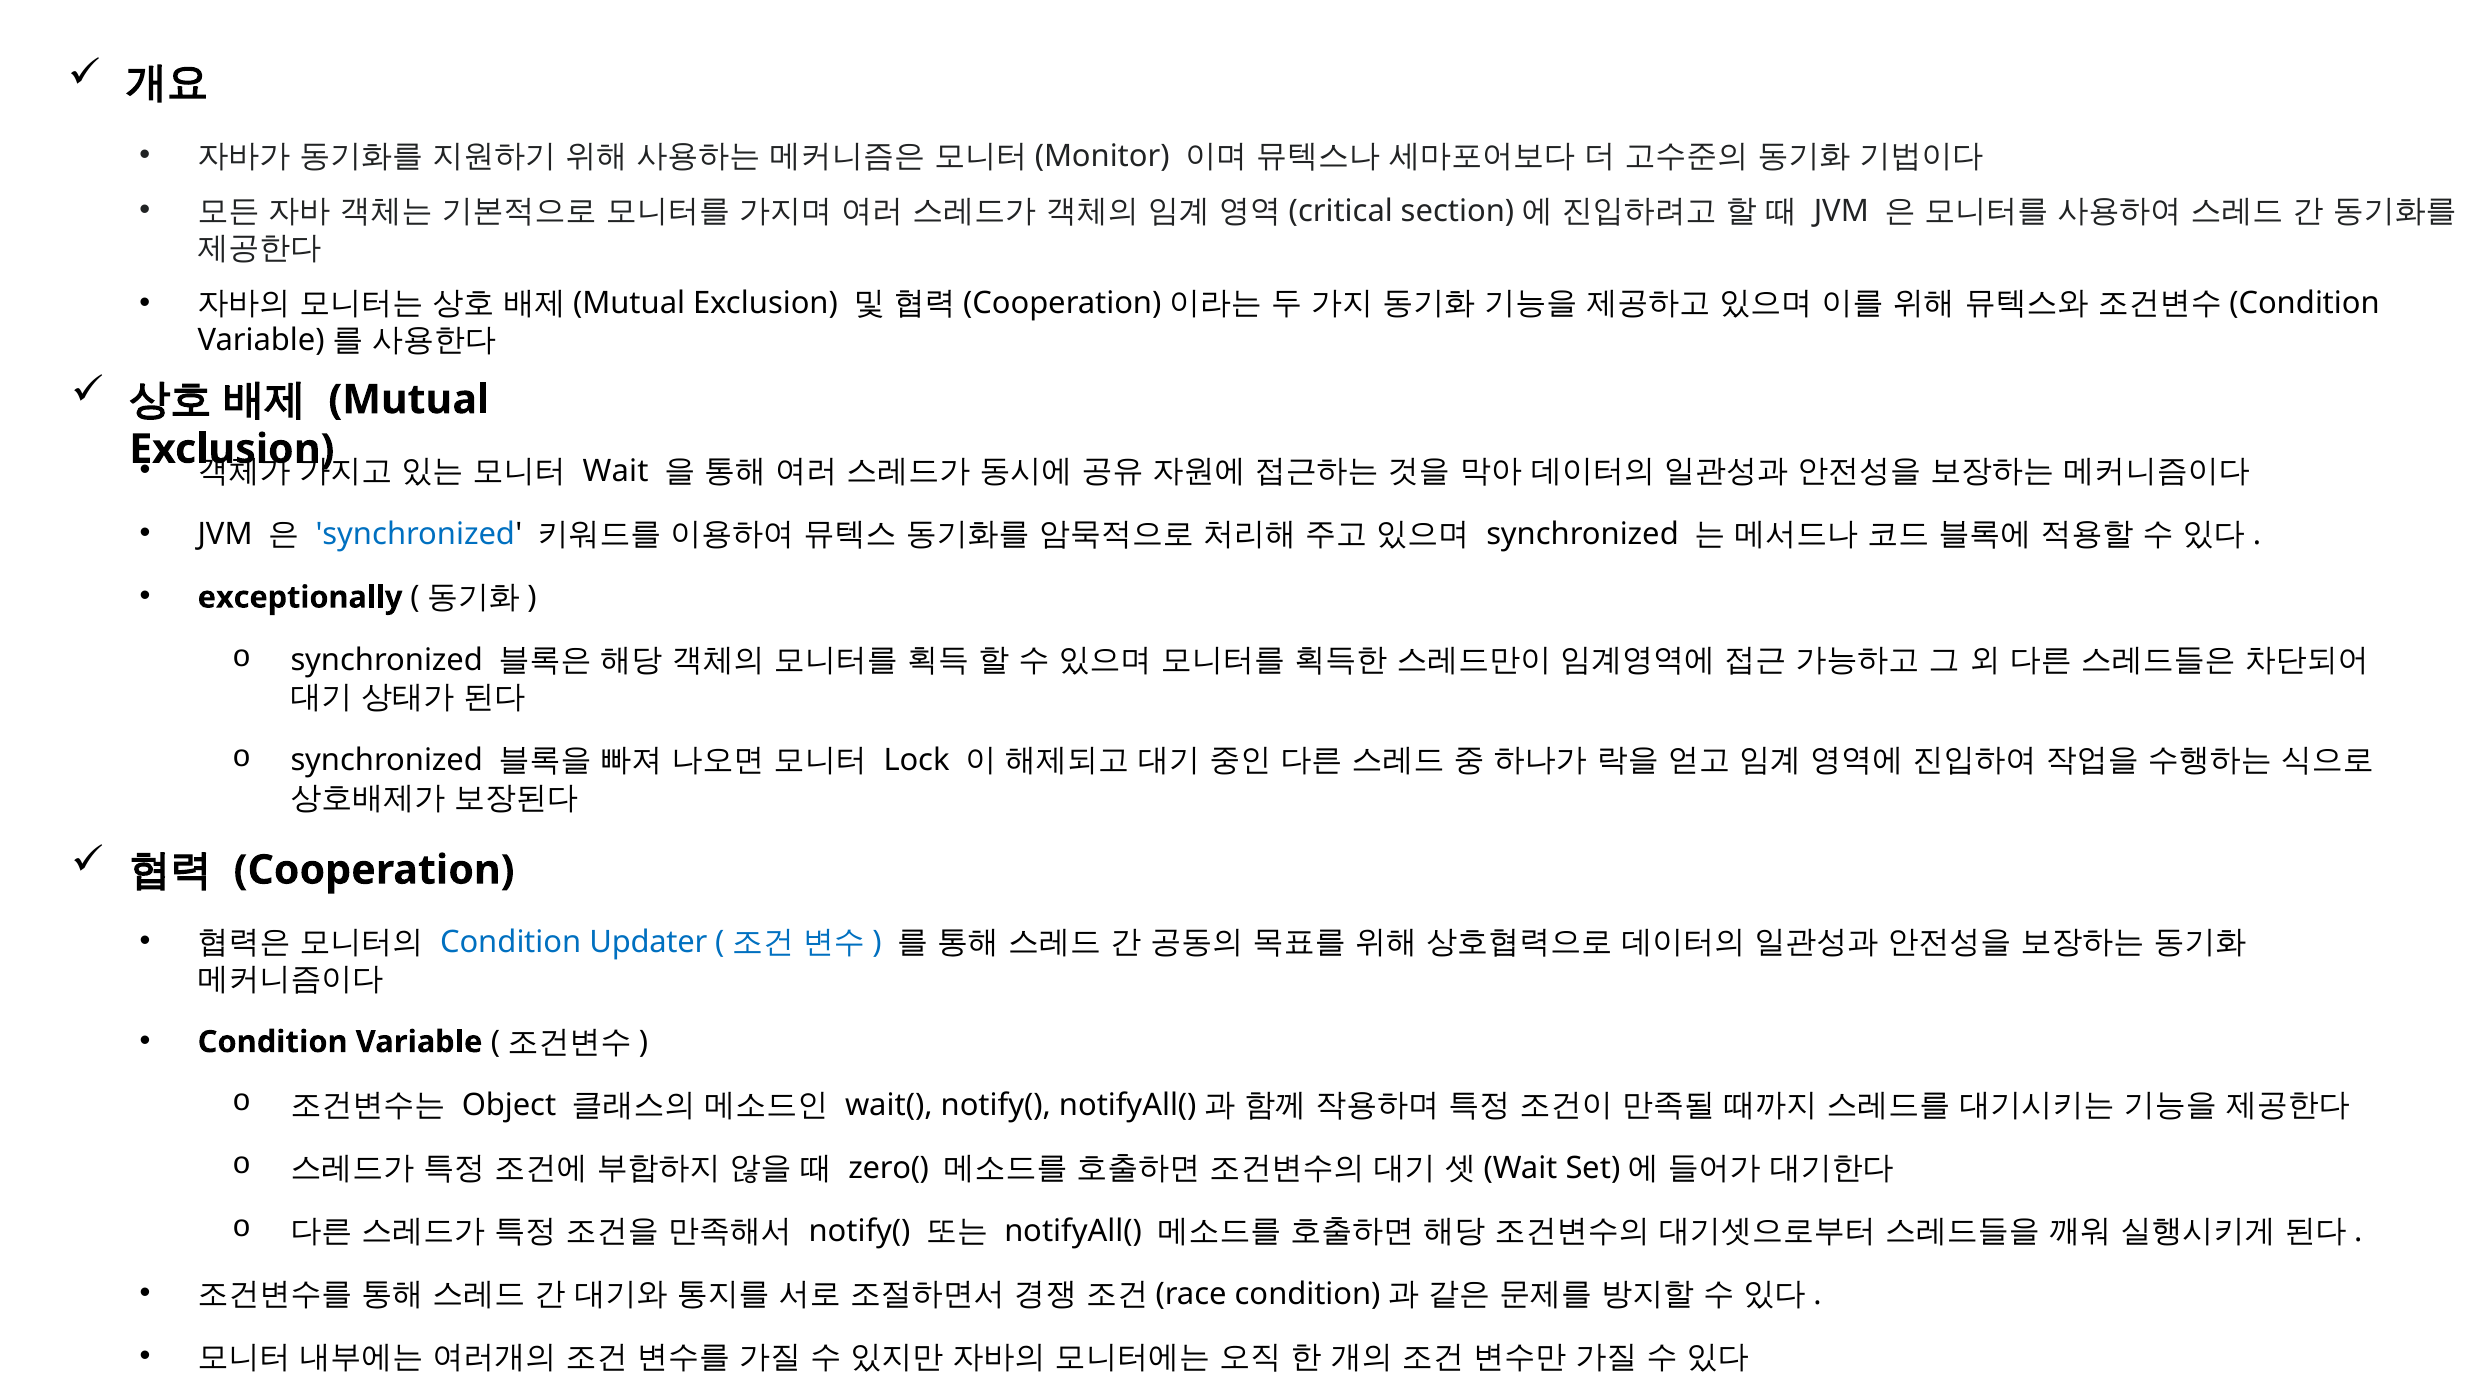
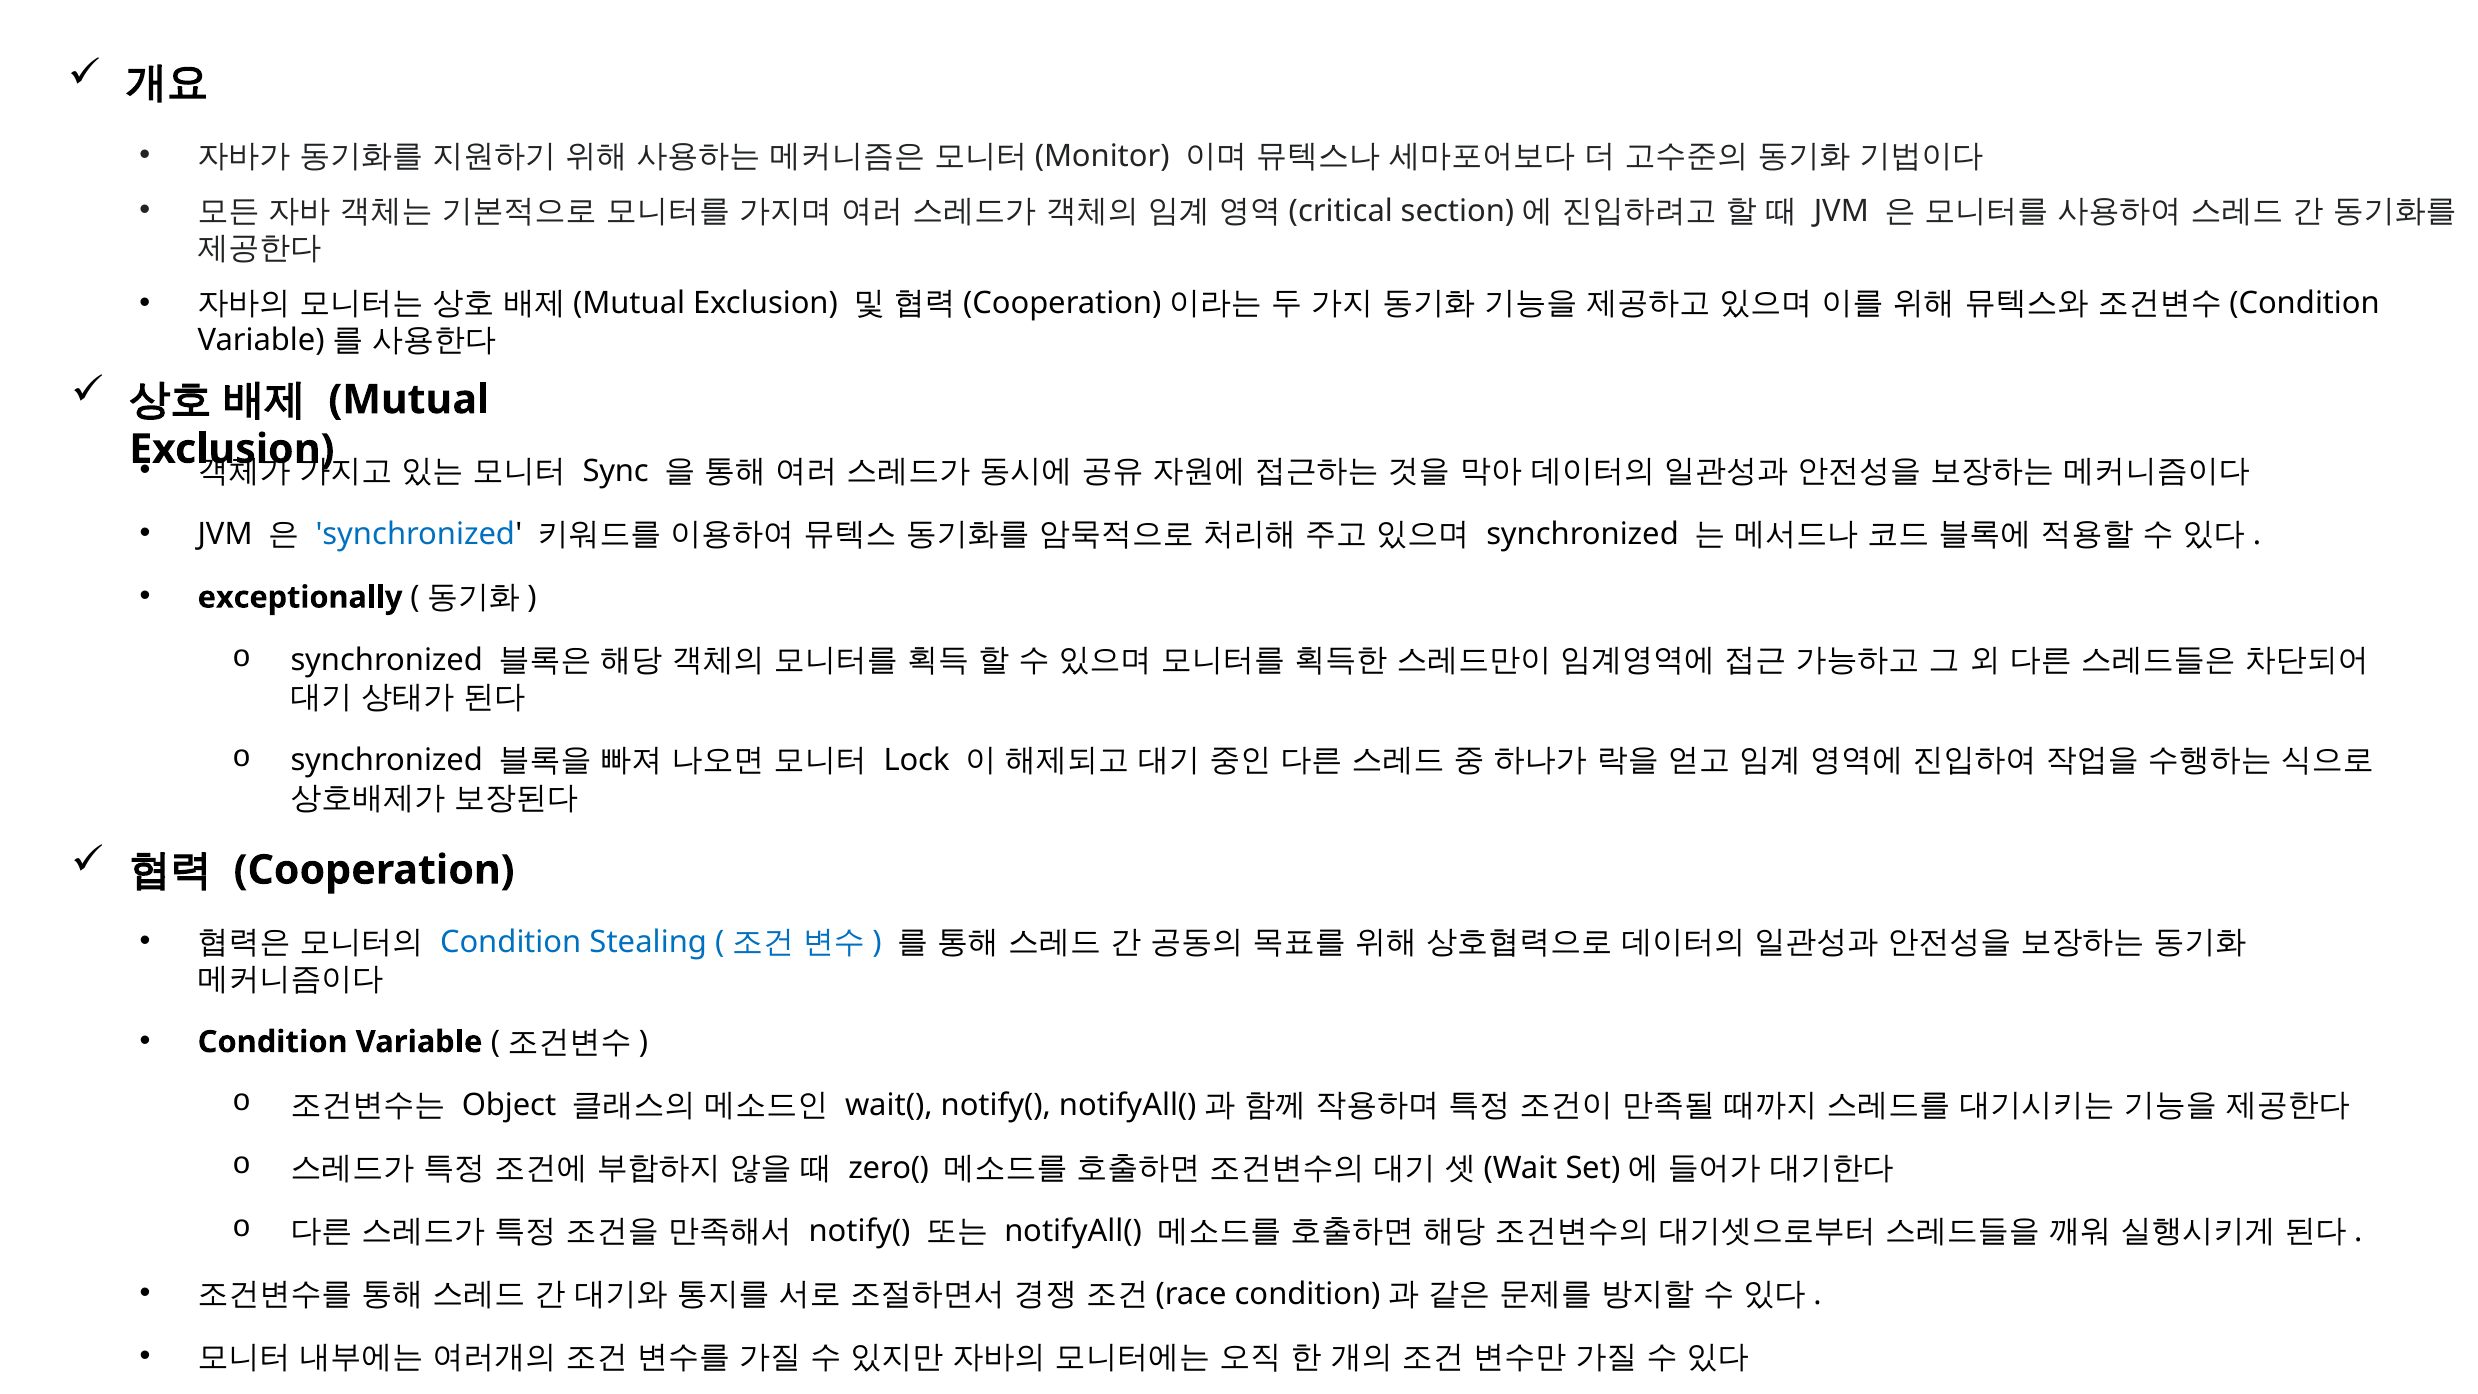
Wait: Wait -> Sync
Updater: Updater -> Stealing
